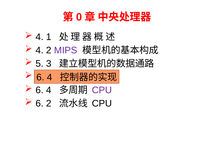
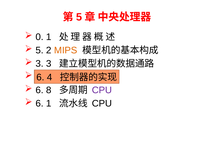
0 at (79, 17): 0 -> 5
4 at (40, 37): 4 -> 0
4 at (40, 50): 4 -> 5
MIPS colour: purple -> orange
5 at (40, 64): 5 -> 3
4 at (49, 90): 4 -> 8
6 2: 2 -> 1
